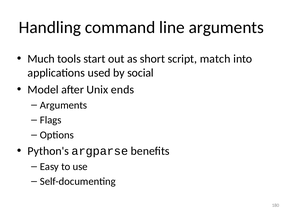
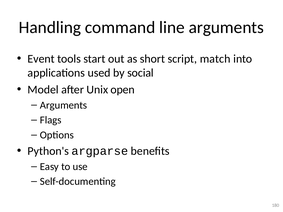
Much: Much -> Event
ends: ends -> open
